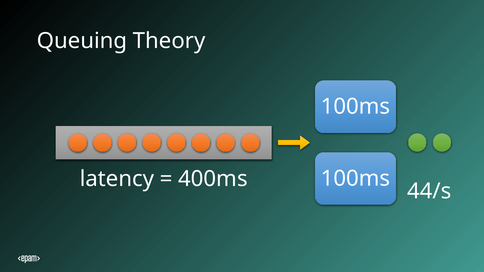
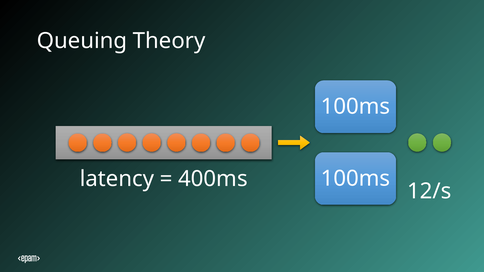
44/s: 44/s -> 12/s
